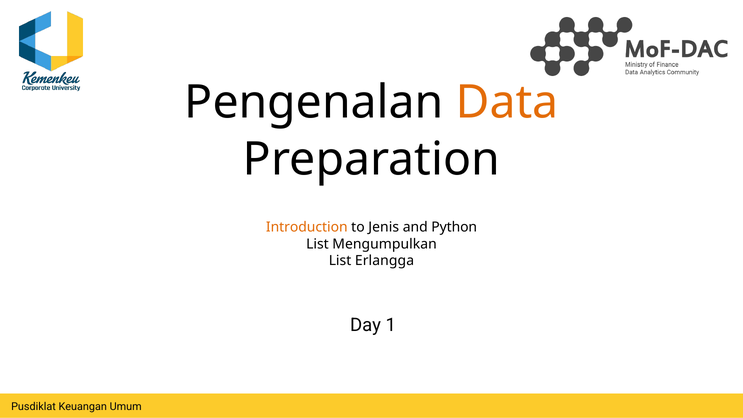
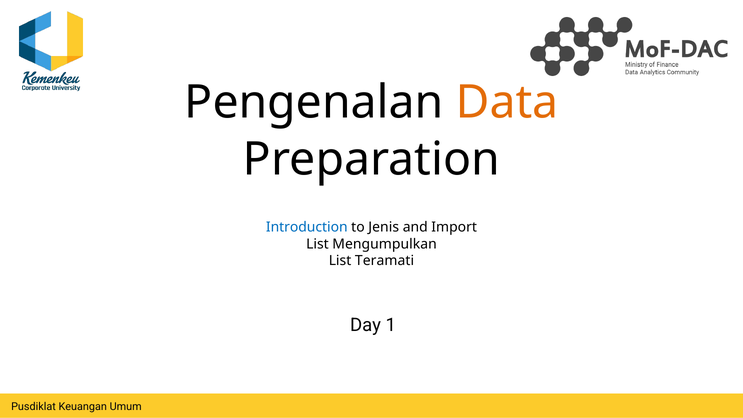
Introduction colour: orange -> blue
Python: Python -> Import
Erlangga: Erlangga -> Teramati
